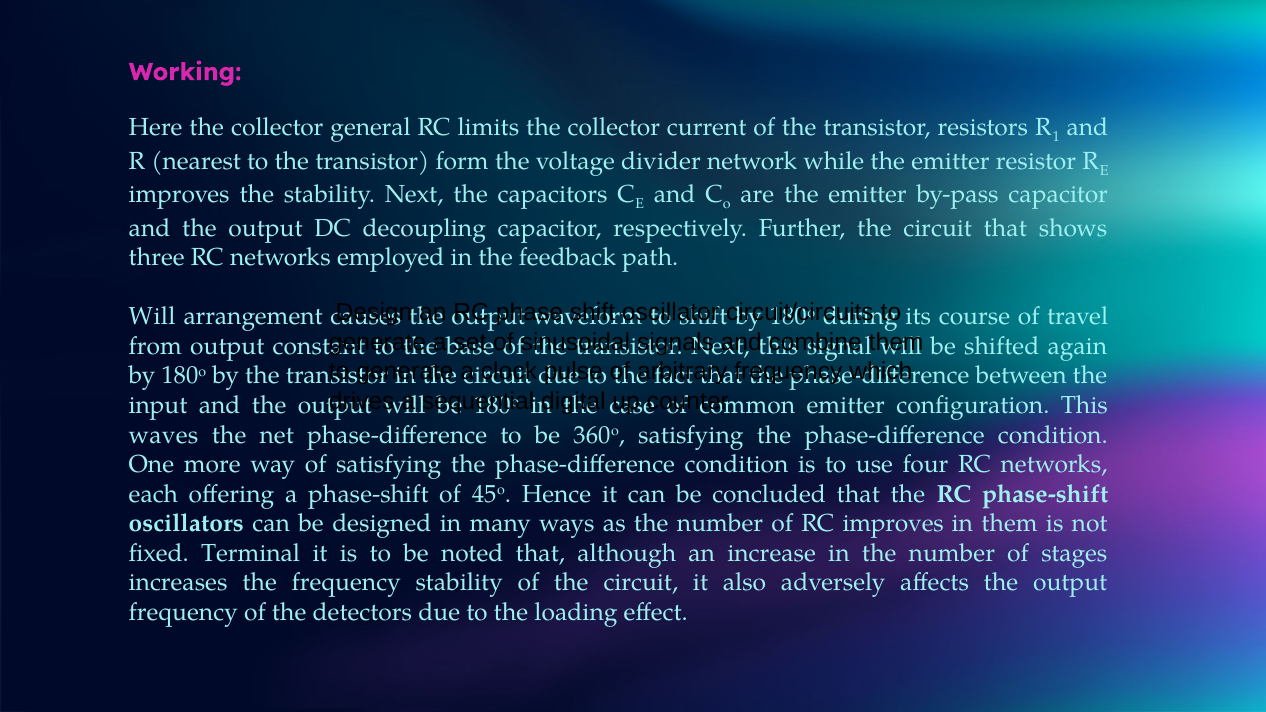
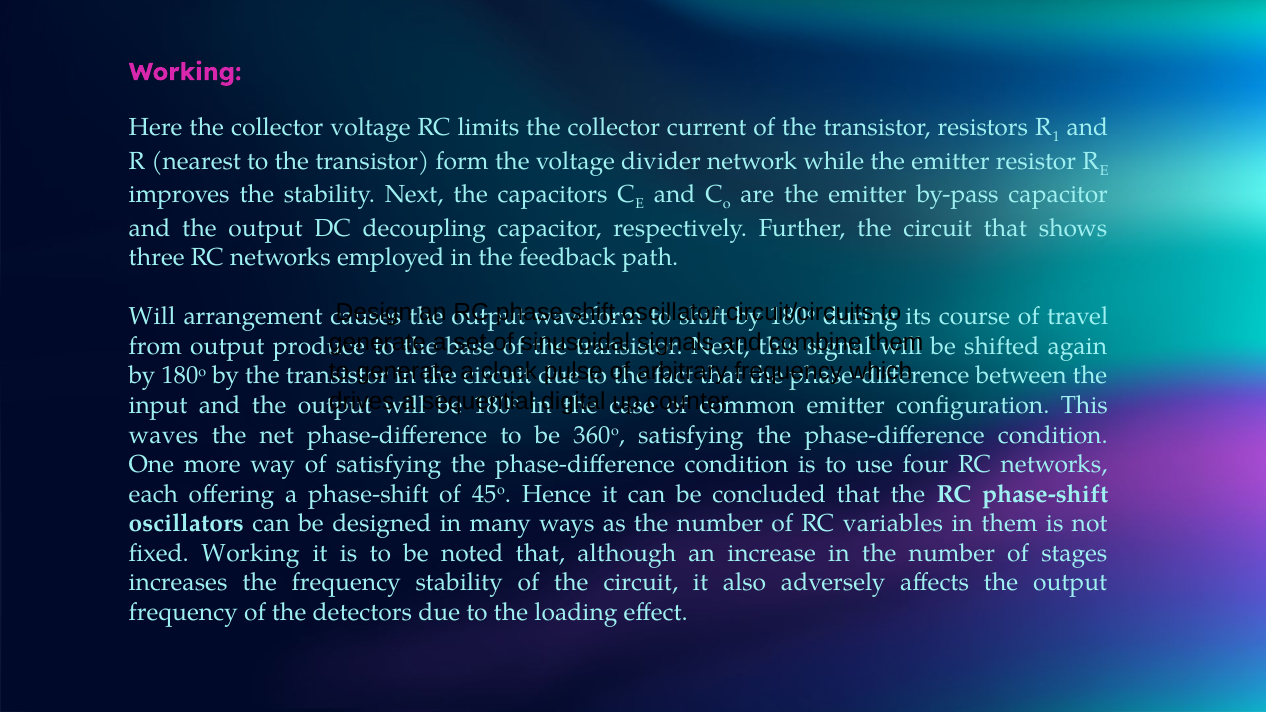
collector general: general -> voltage
constant: constant -> produce
RC improves: improves -> variables
fixed Terminal: Terminal -> Working
